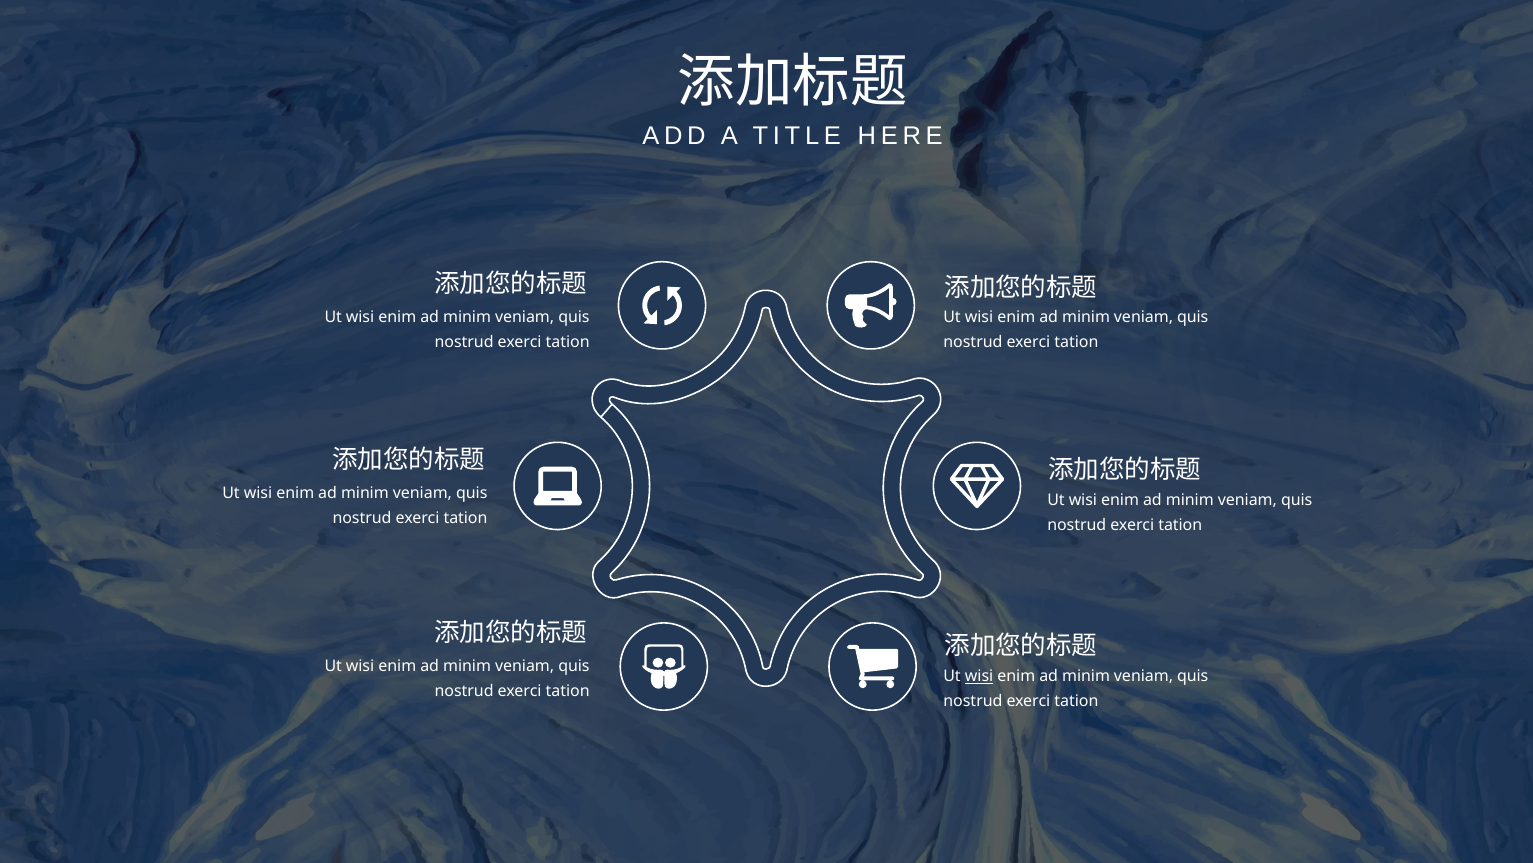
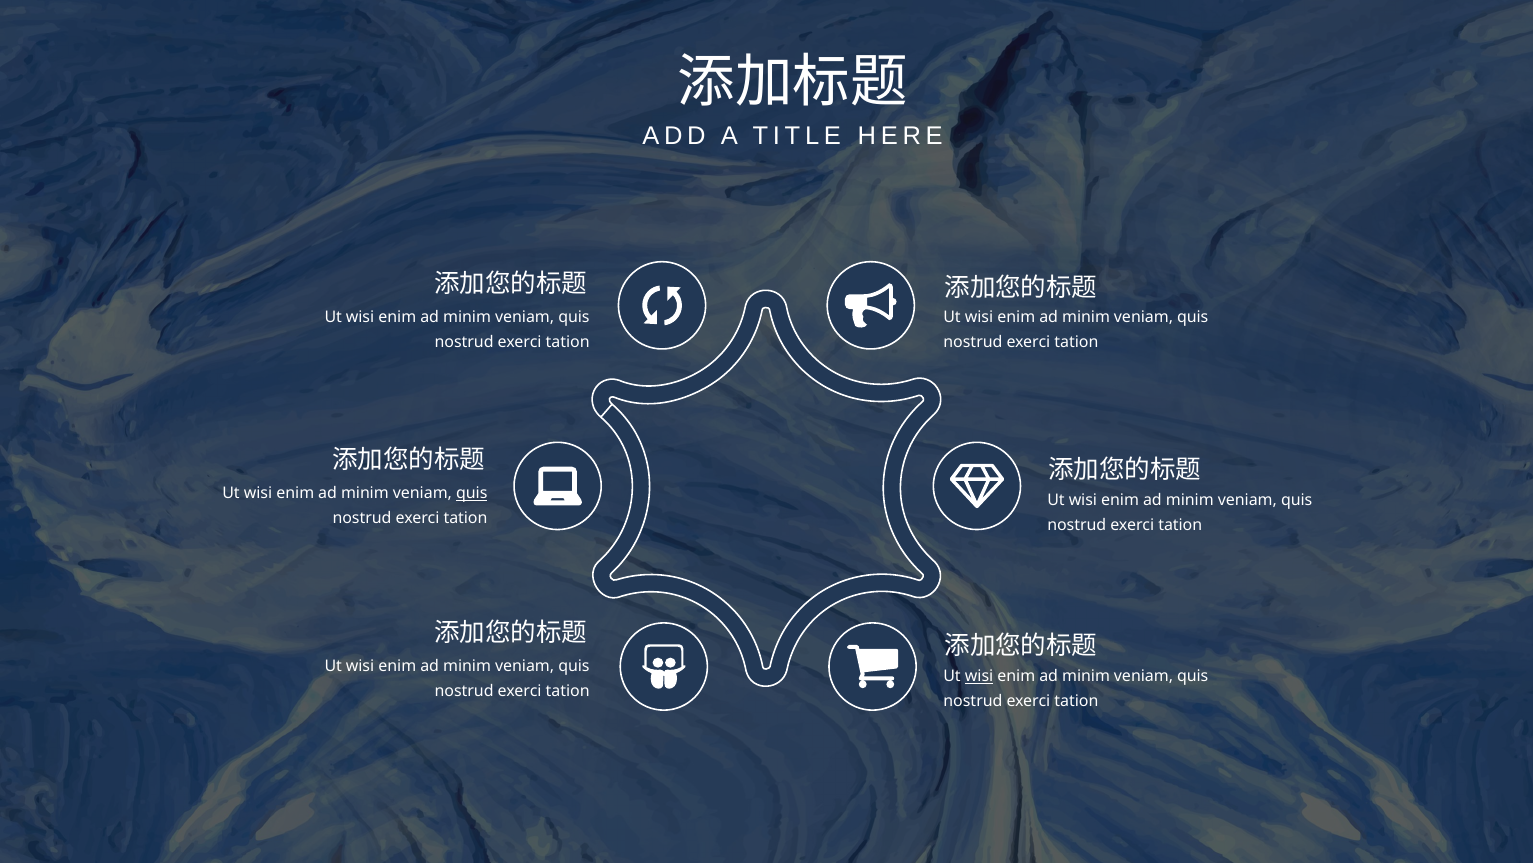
quis at (472, 493) underline: none -> present
